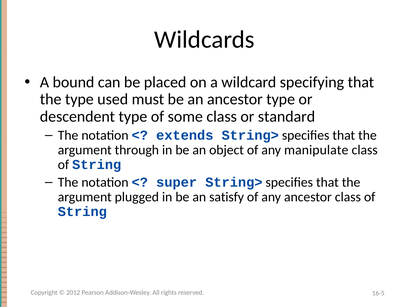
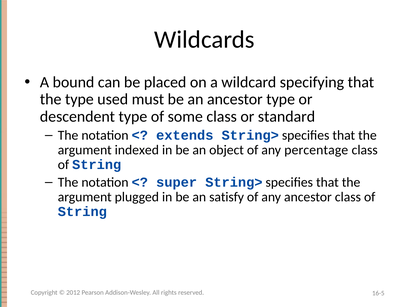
through: through -> indexed
manipulate: manipulate -> percentage
